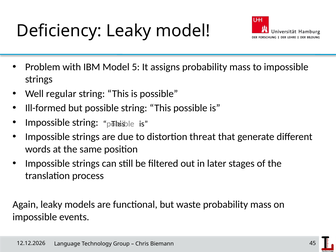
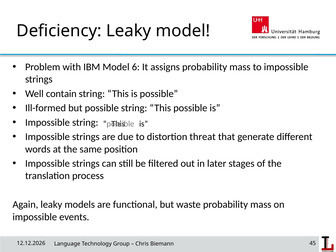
5: 5 -> 6
regular: regular -> contain
